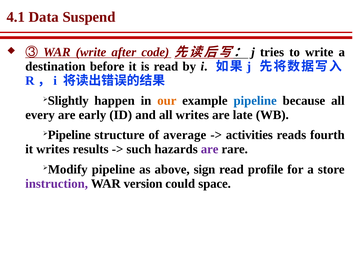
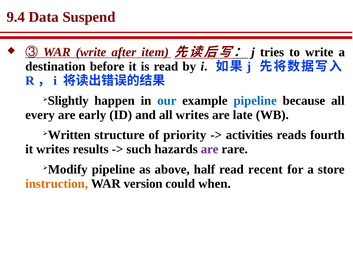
4.1: 4.1 -> 9.4
code: code -> item
our colour: orange -> blue
Pipeline at (69, 135): Pipeline -> Written
average: average -> priority
sign: sign -> half
profile: profile -> recent
instruction colour: purple -> orange
space: space -> when
